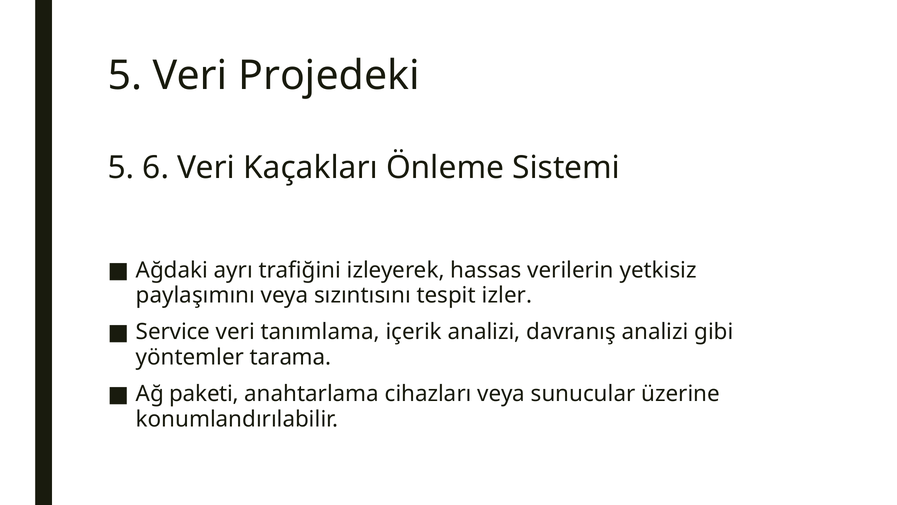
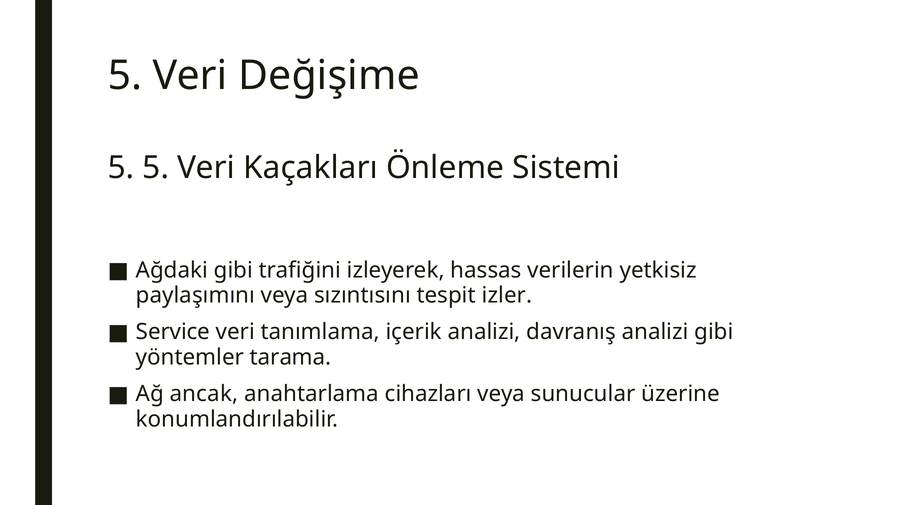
Projedeki: Projedeki -> Değişime
5 6: 6 -> 5
Ağdaki ayrı: ayrı -> gibi
paketi: paketi -> ancak
